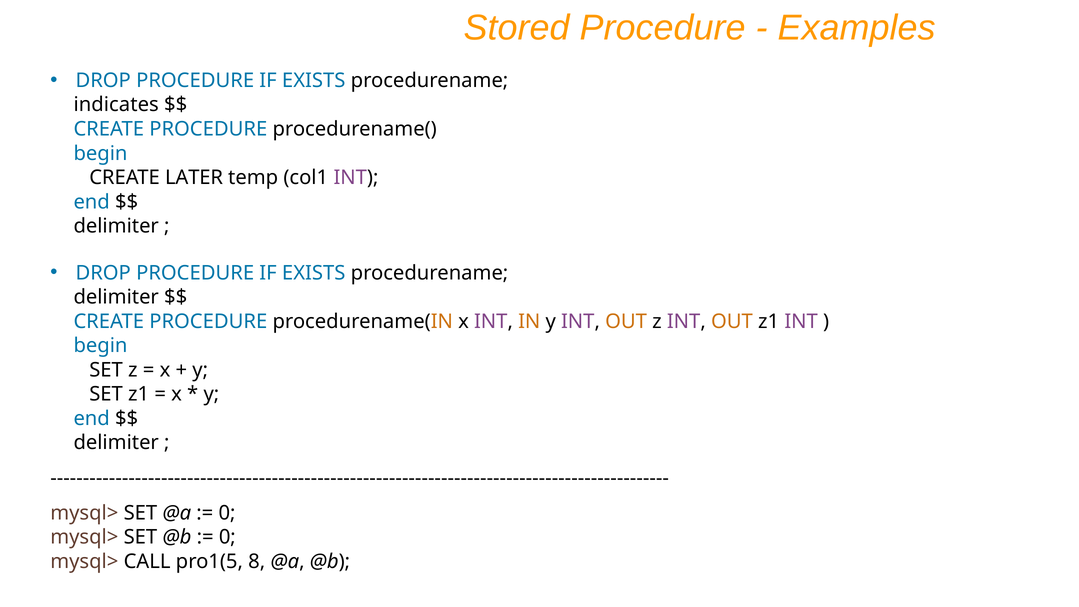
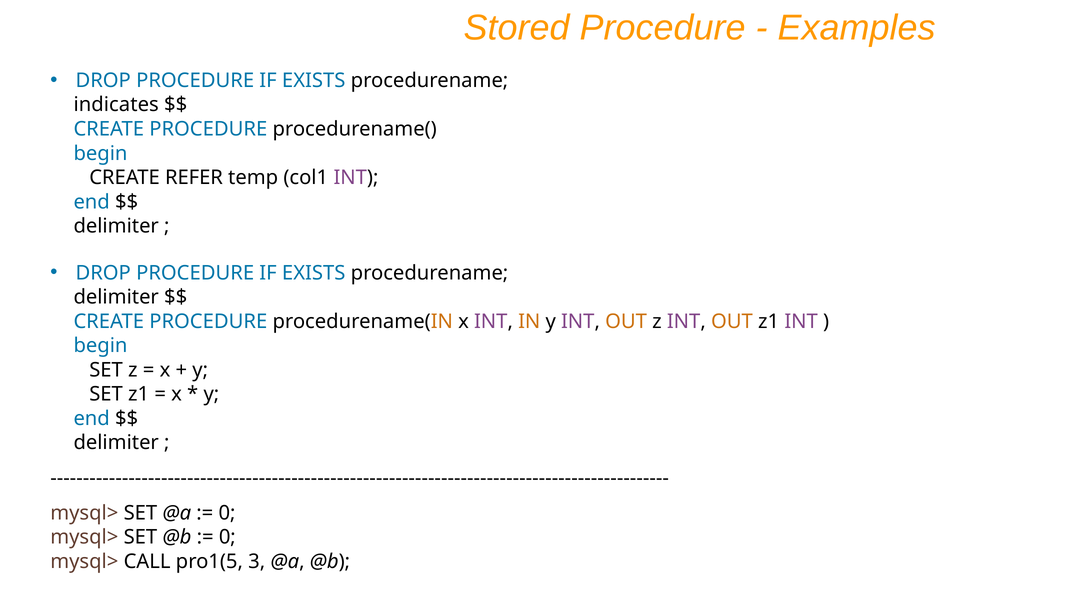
LATER: LATER -> REFER
8: 8 -> 3
